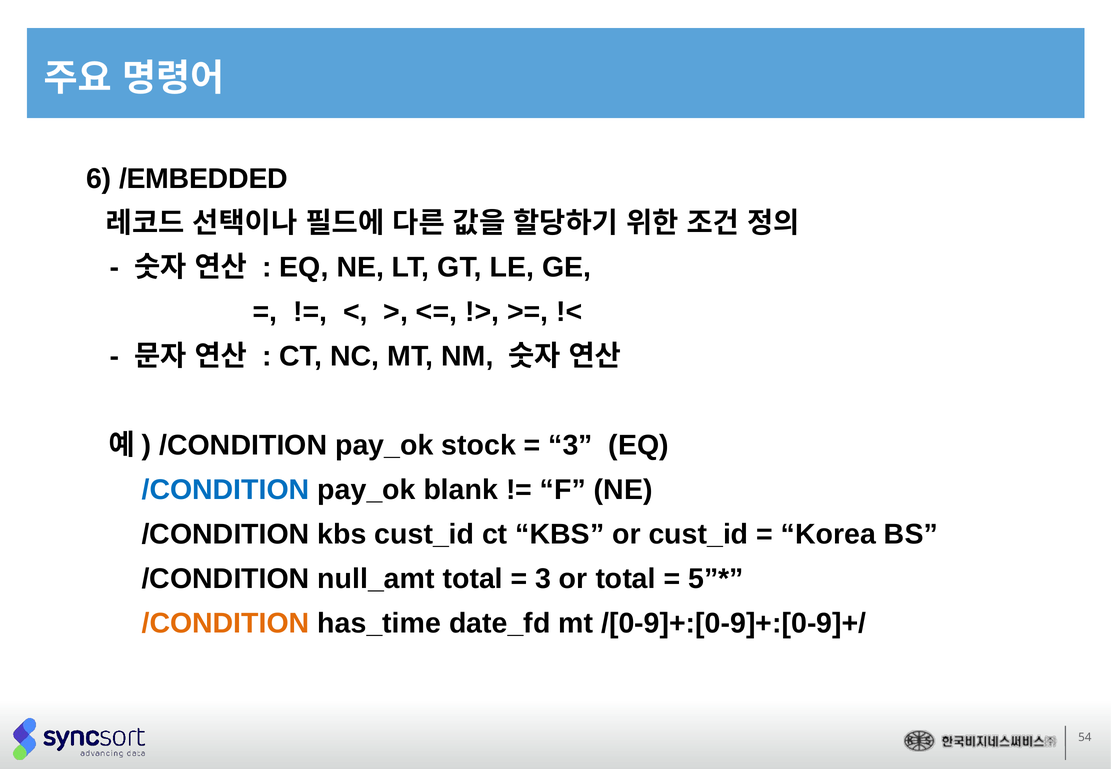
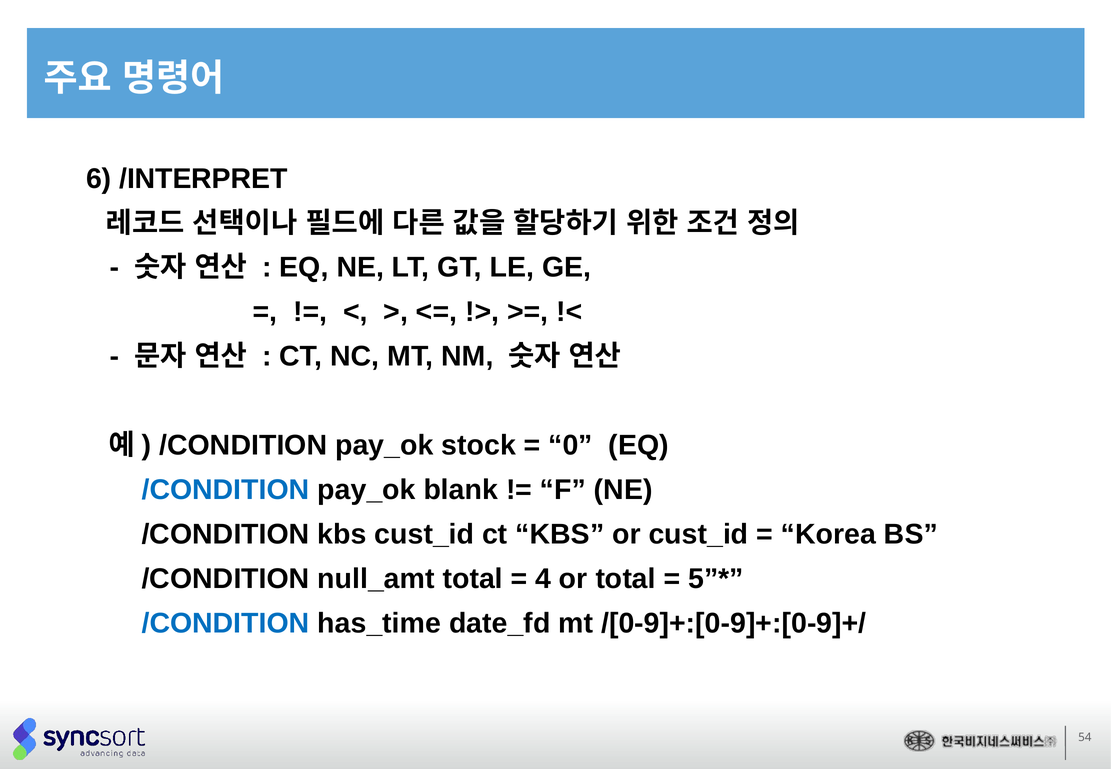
/EMBEDDED: /EMBEDDED -> /INTERPRET
3 at (571, 445): 3 -> 0
3 at (543, 579): 3 -> 4
/CONDITION at (226, 623) colour: orange -> blue
